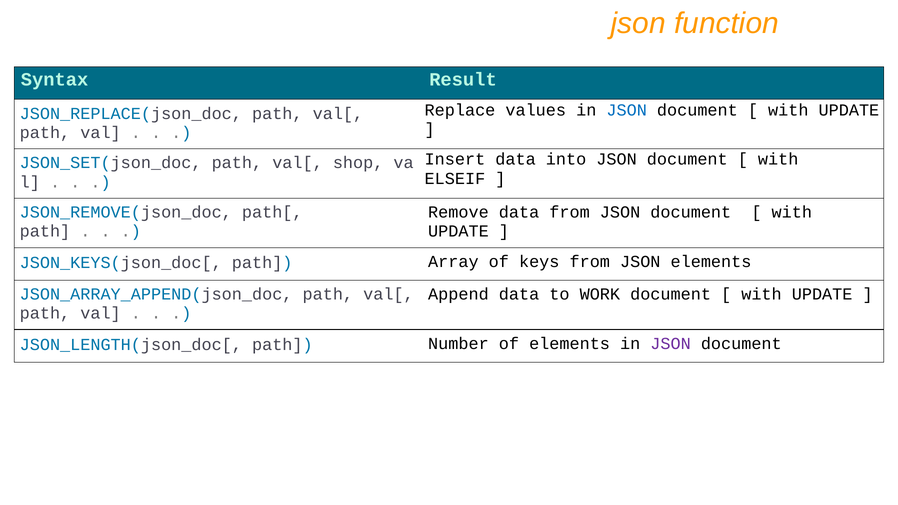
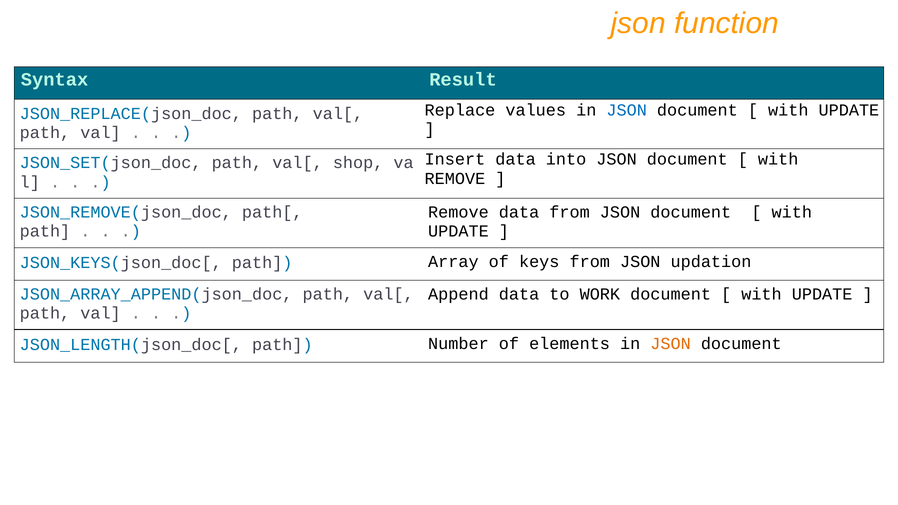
ELSEIF at (455, 179): ELSEIF -> REMOVE
JSON elements: elements -> updation
JSON at (671, 344) colour: purple -> orange
